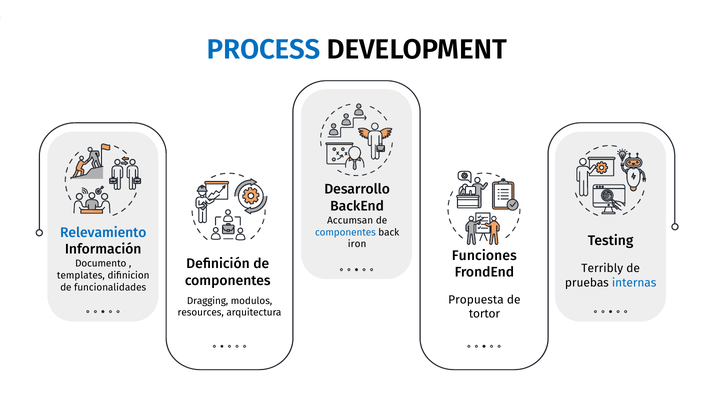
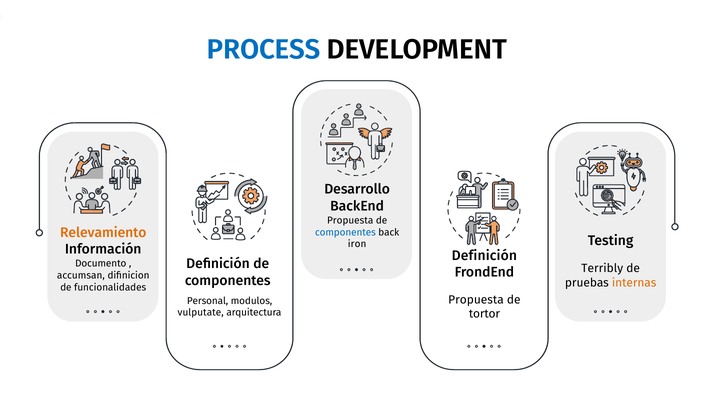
Accumsan at (350, 220): Accumsan -> Propuesta
Relevamiento colour: blue -> orange
Funciones at (484, 255): Funciones -> Definición
templates: templates -> accumsan
internas colour: blue -> orange
Dragging: Dragging -> Personal
resources: resources -> vulputate
